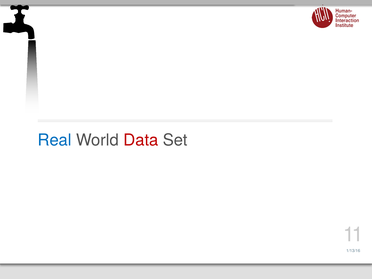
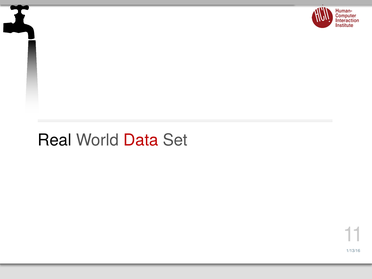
Real colour: blue -> black
